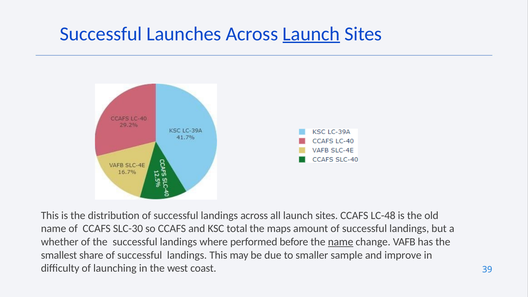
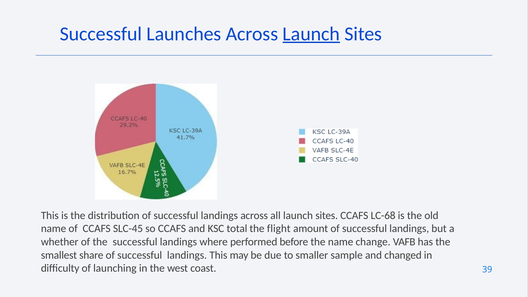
LC-48: LC-48 -> LC-68
SLC-30: SLC-30 -> SLC-45
maps: maps -> flight
name at (341, 242) underline: present -> none
improve: improve -> changed
